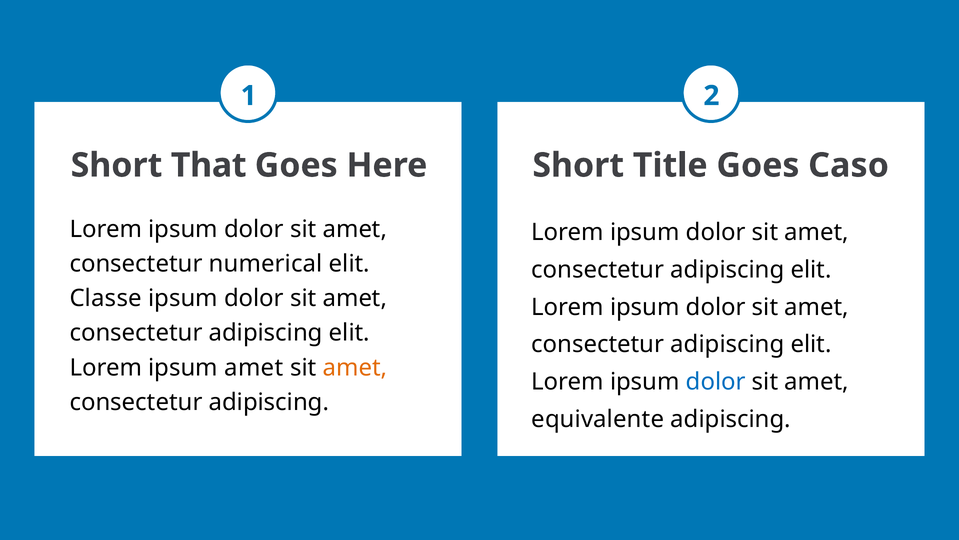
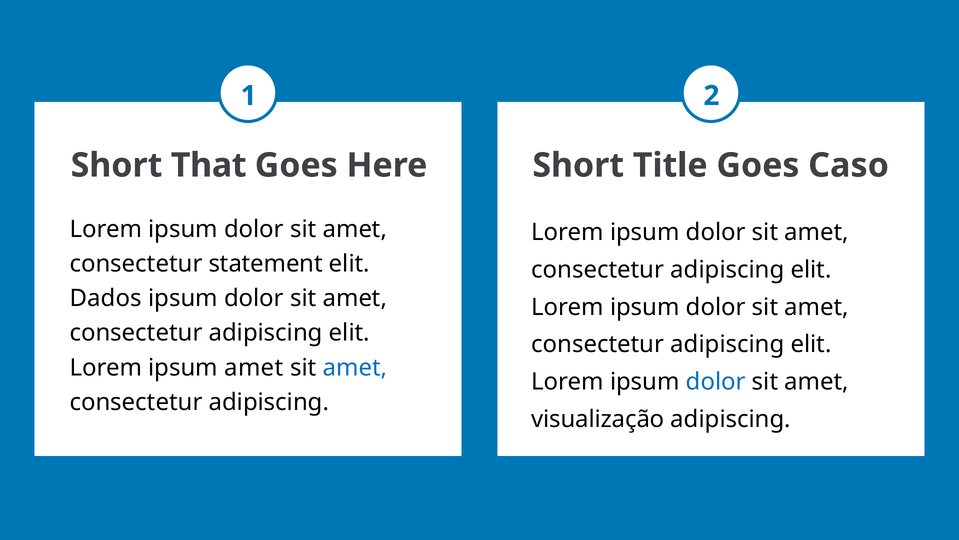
numerical: numerical -> statement
Classe: Classe -> Dados
amet at (355, 367) colour: orange -> blue
equivalente: equivalente -> visualização
